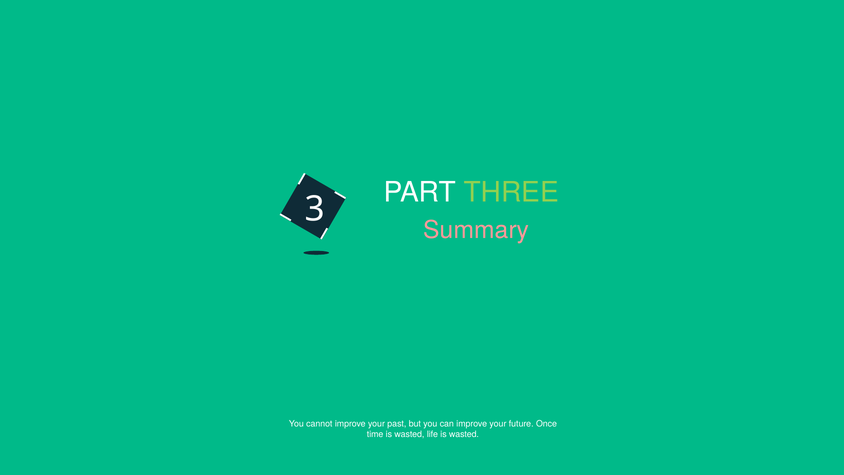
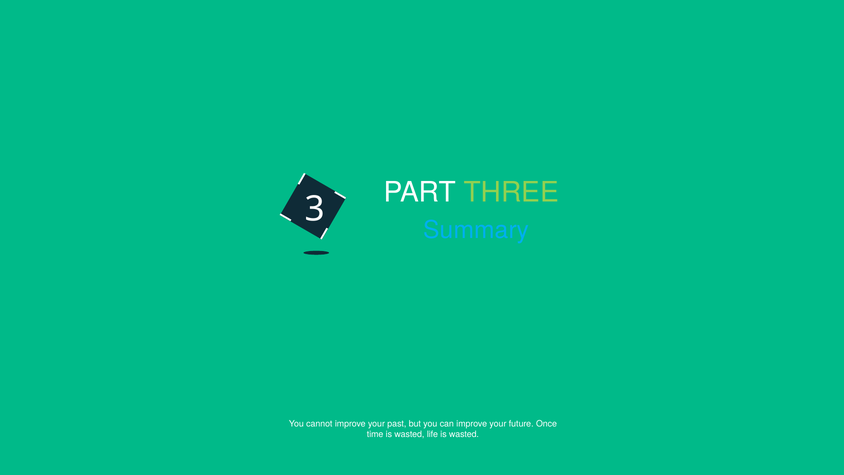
Summary colour: pink -> light blue
